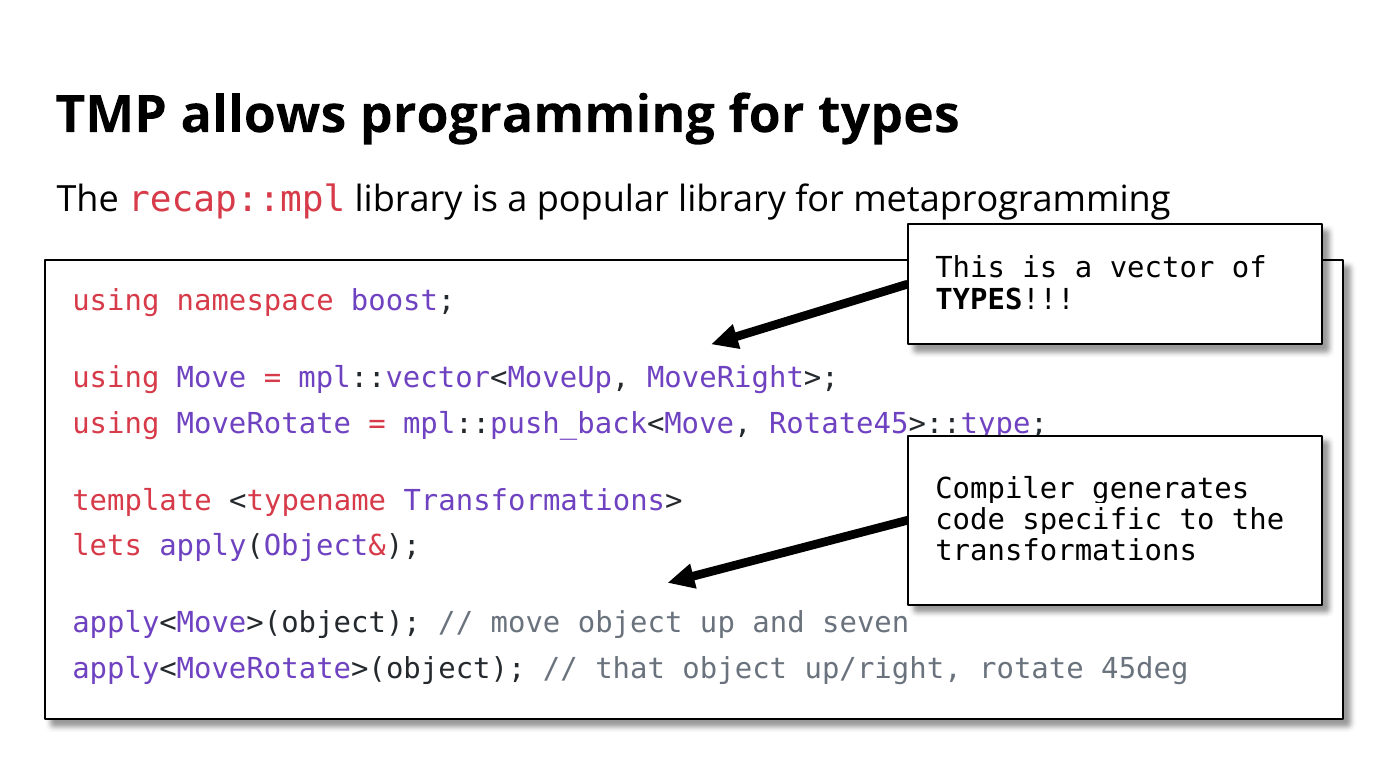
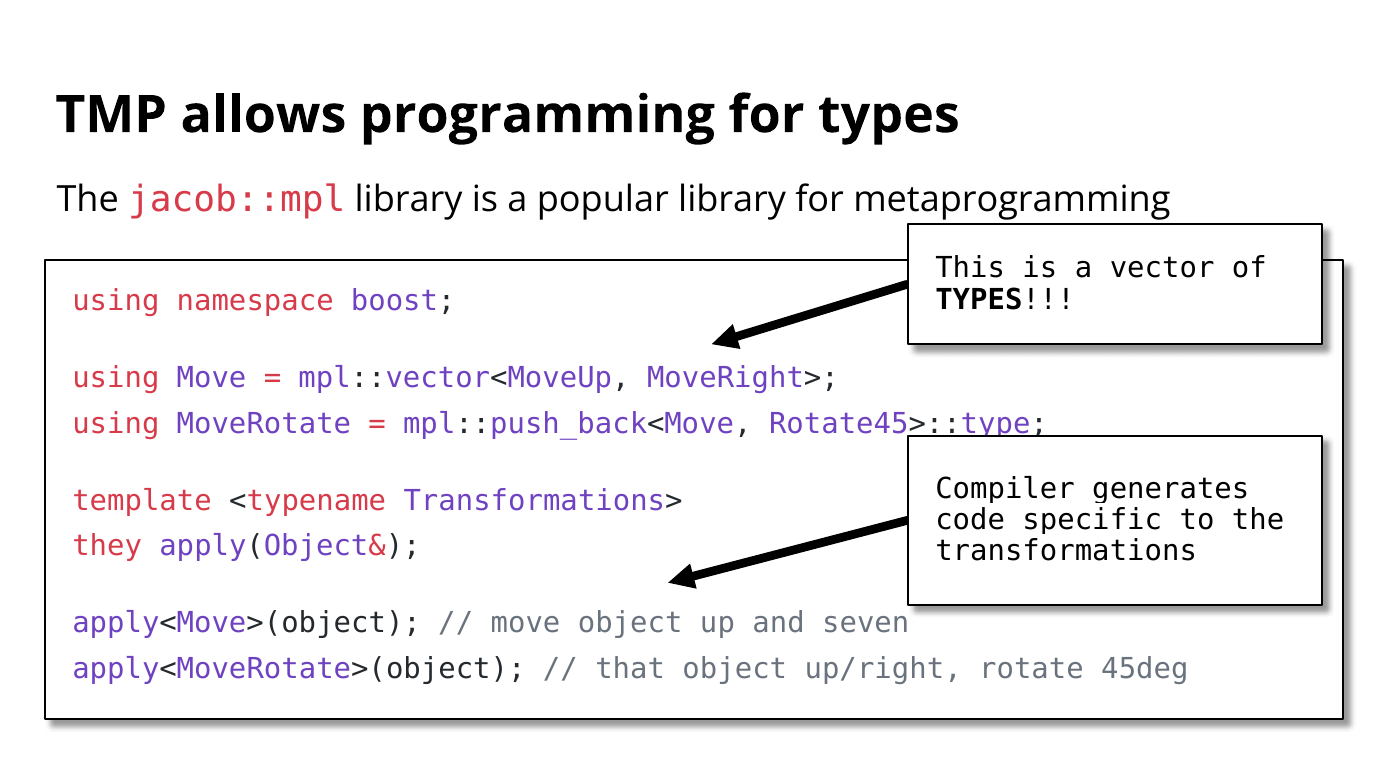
recap::mpl: recap::mpl -> jacob::mpl
lets: lets -> they
